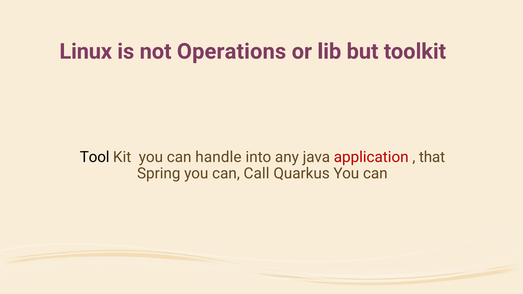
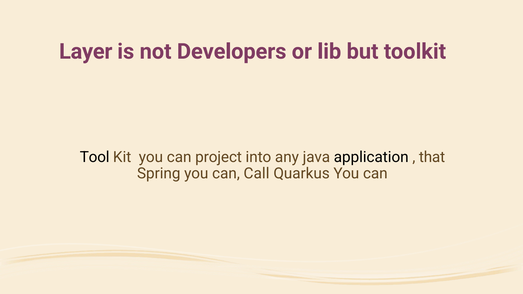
Linux: Linux -> Layer
Operations: Operations -> Developers
handle: handle -> project
application colour: red -> black
